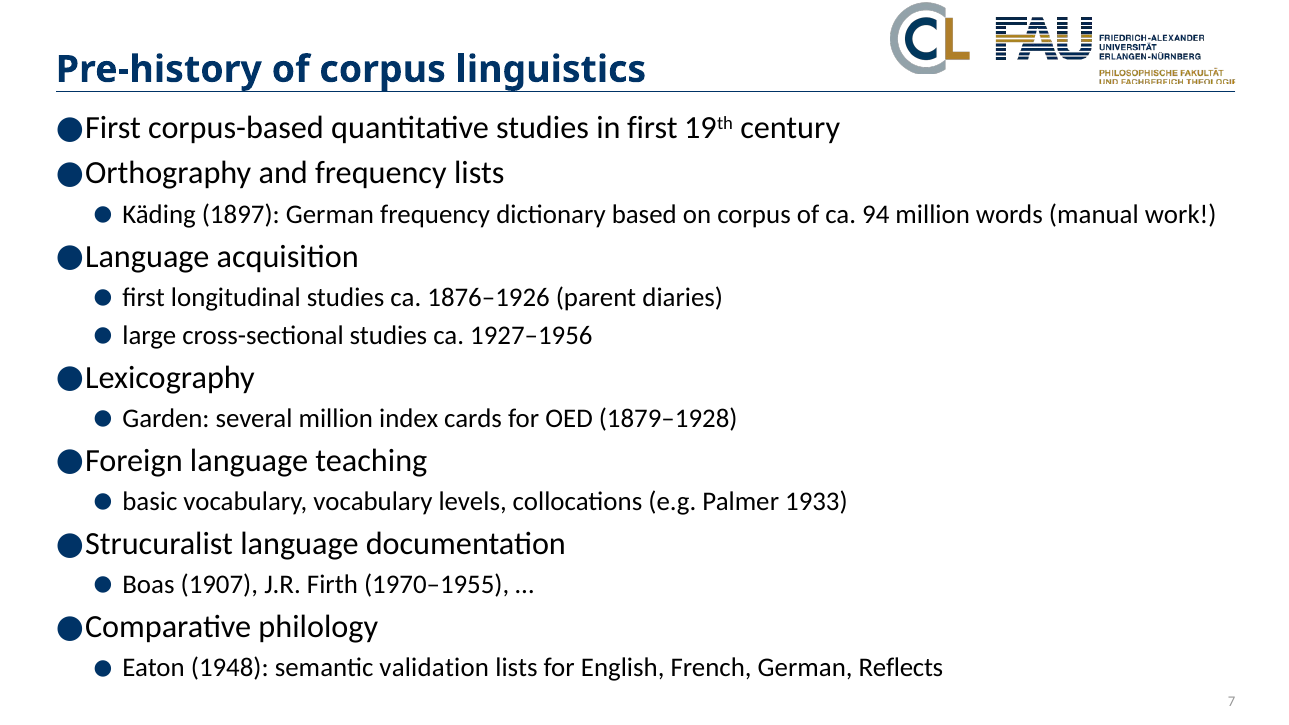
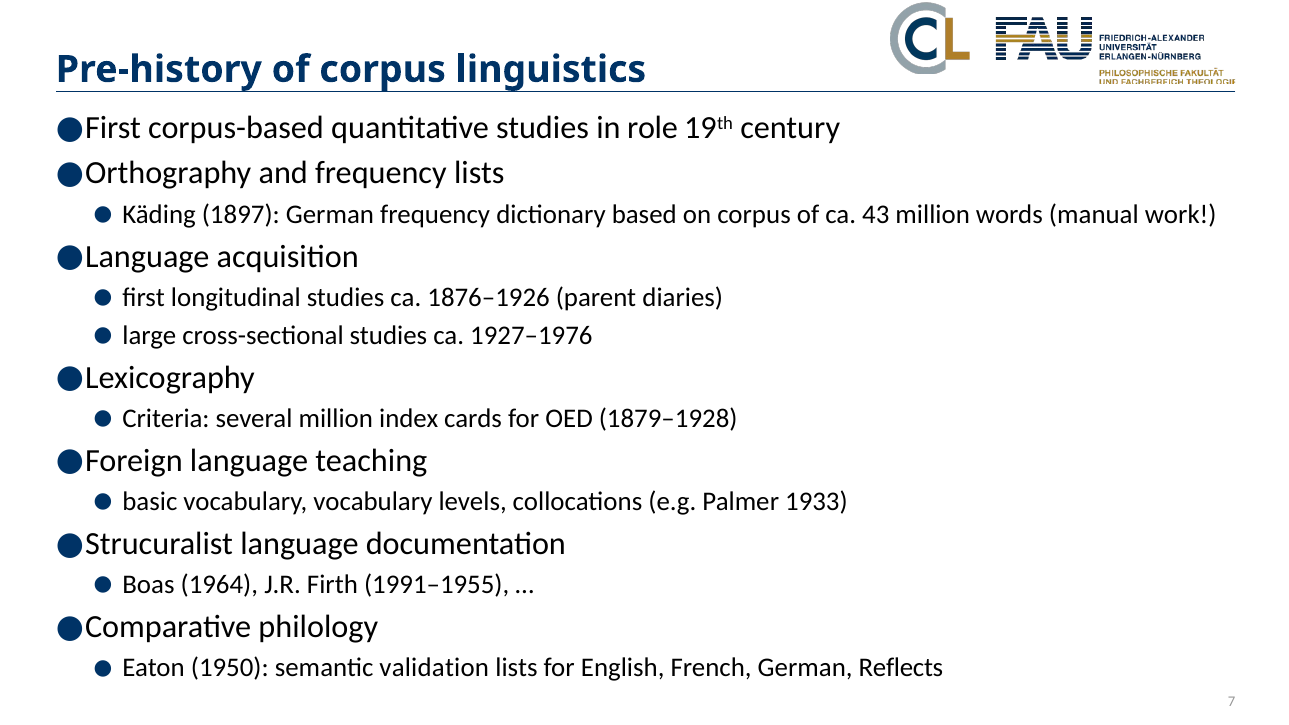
in first: first -> role
94: 94 -> 43
1927–1956: 1927–1956 -> 1927–1976
Garden: Garden -> Criteria
1907: 1907 -> 1964
1970–1955: 1970–1955 -> 1991–1955
1948: 1948 -> 1950
